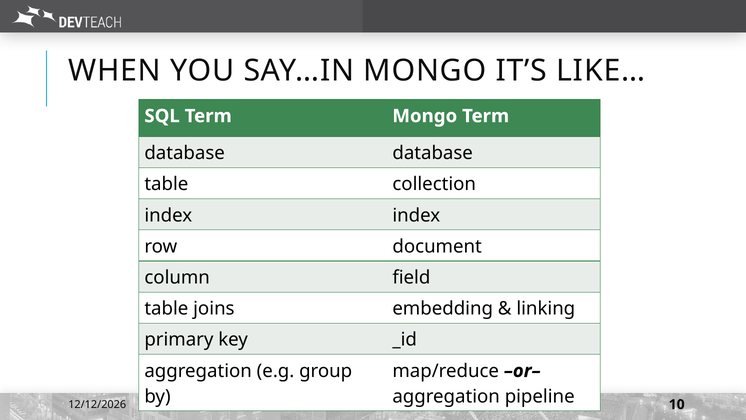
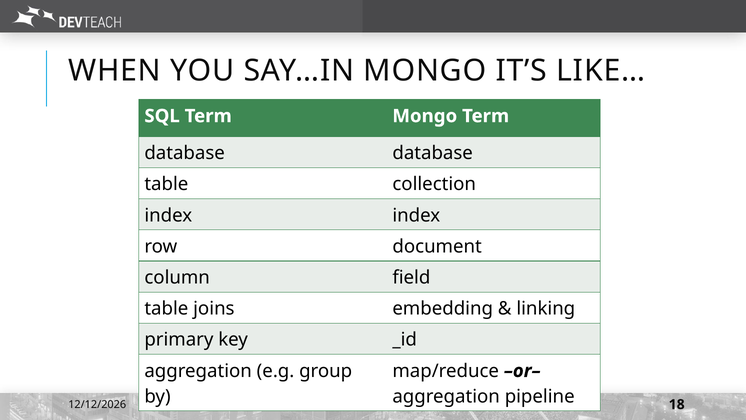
10: 10 -> 18
